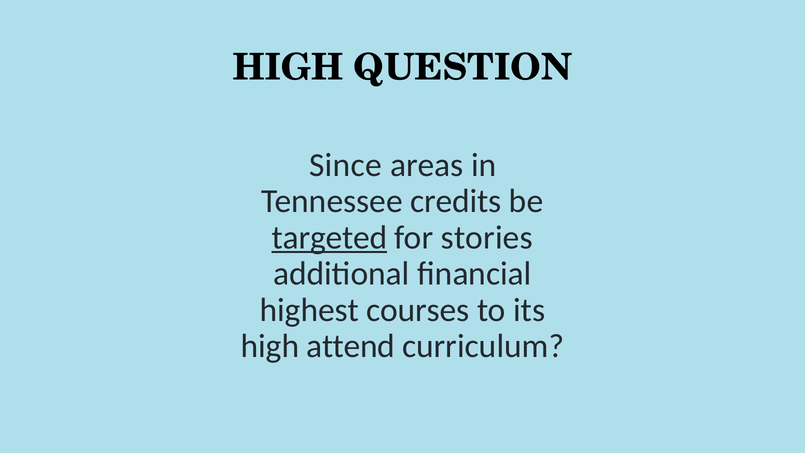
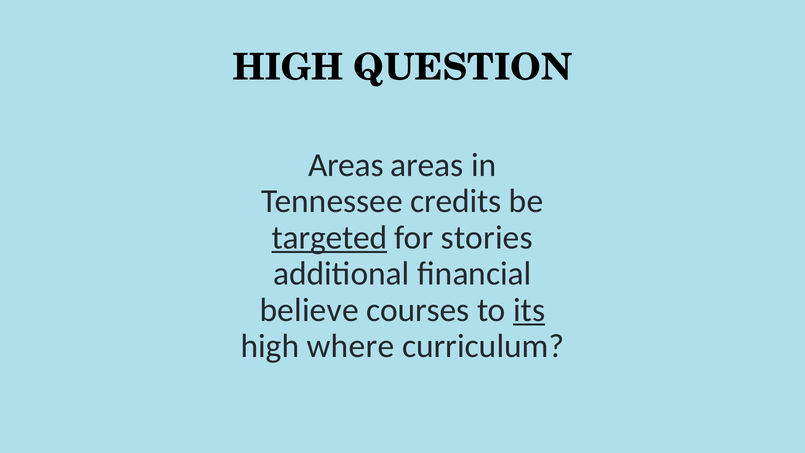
Since at (346, 165): Since -> Areas
highest: highest -> believe
its underline: none -> present
attend: attend -> where
